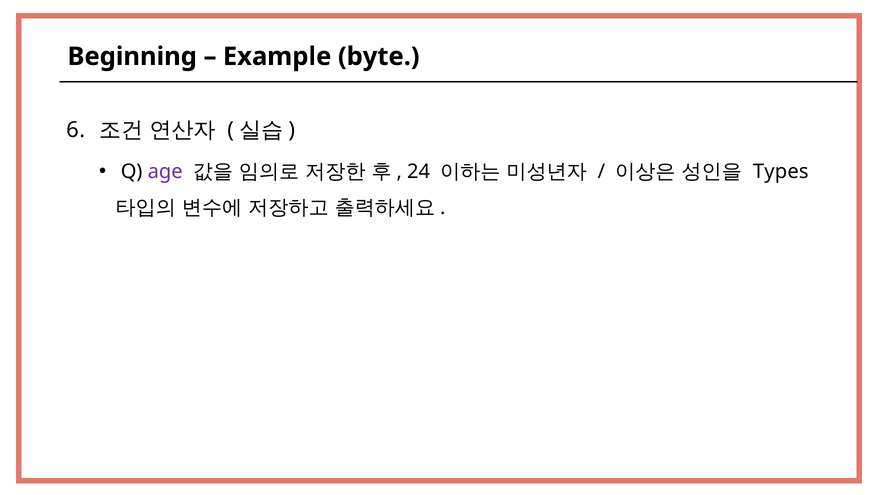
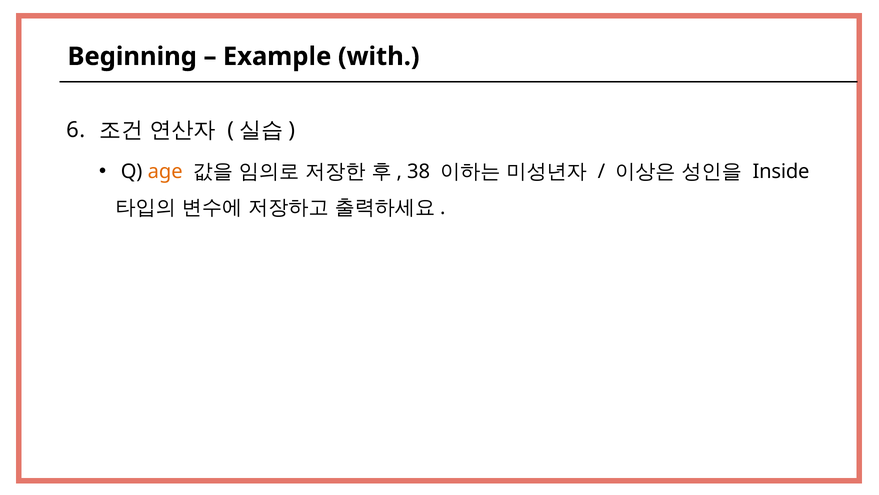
byte: byte -> with
age colour: purple -> orange
24: 24 -> 38
Types: Types -> Inside
